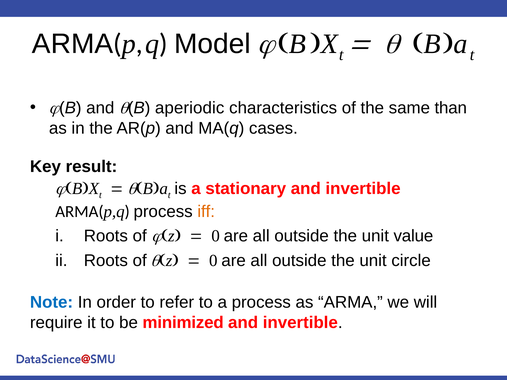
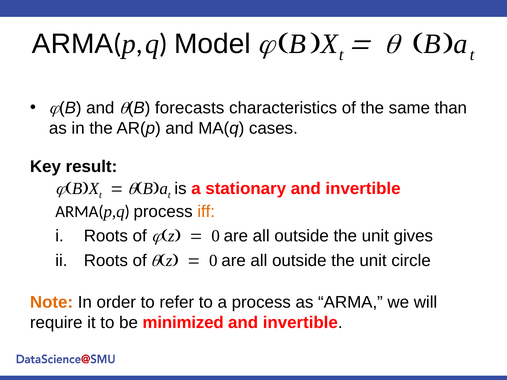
aperiodic: aperiodic -> forecasts
value: value -> gives
Note colour: blue -> orange
